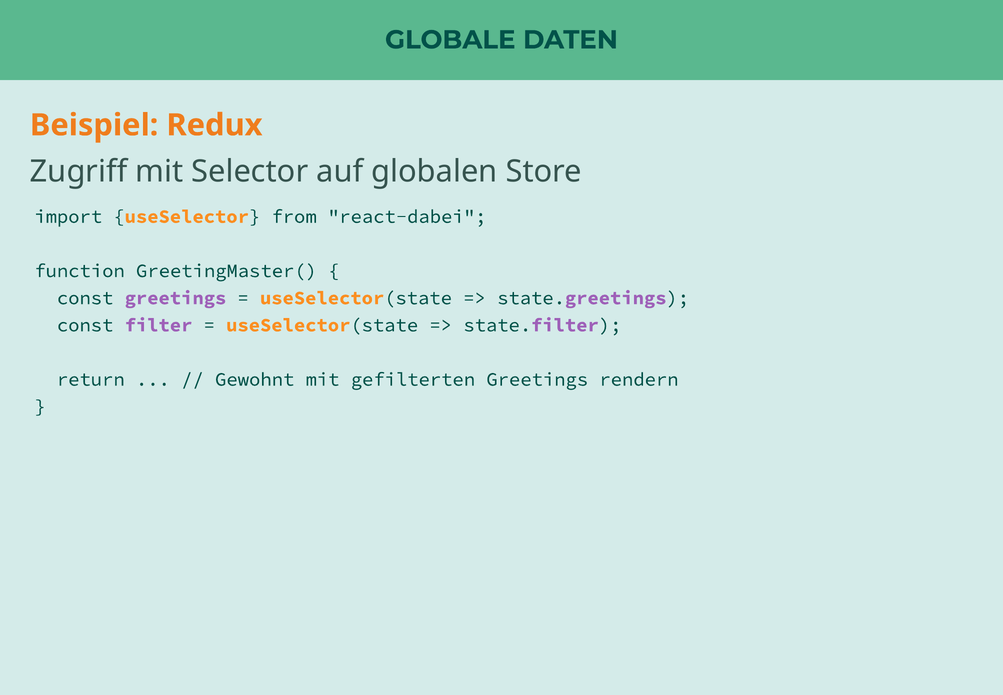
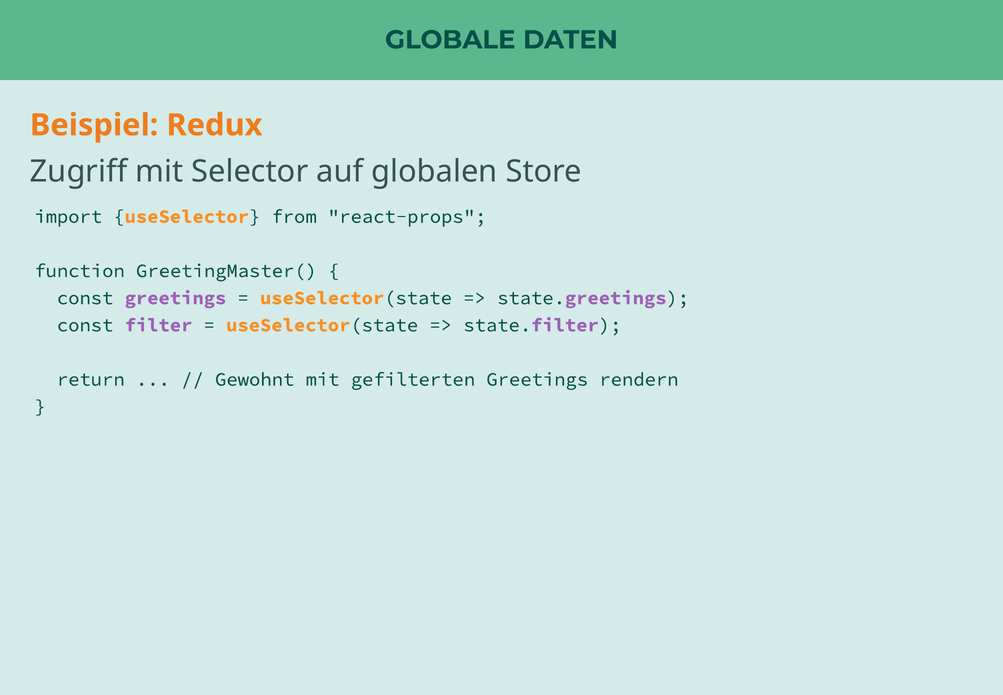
react-dabei: react-dabei -> react-props
